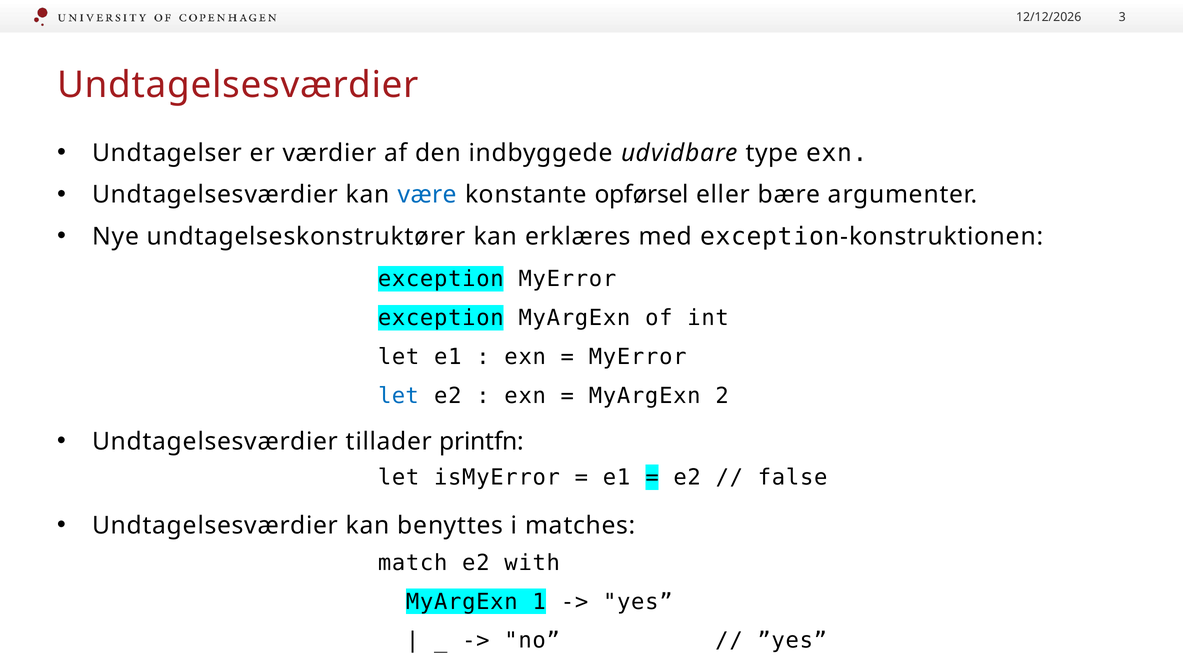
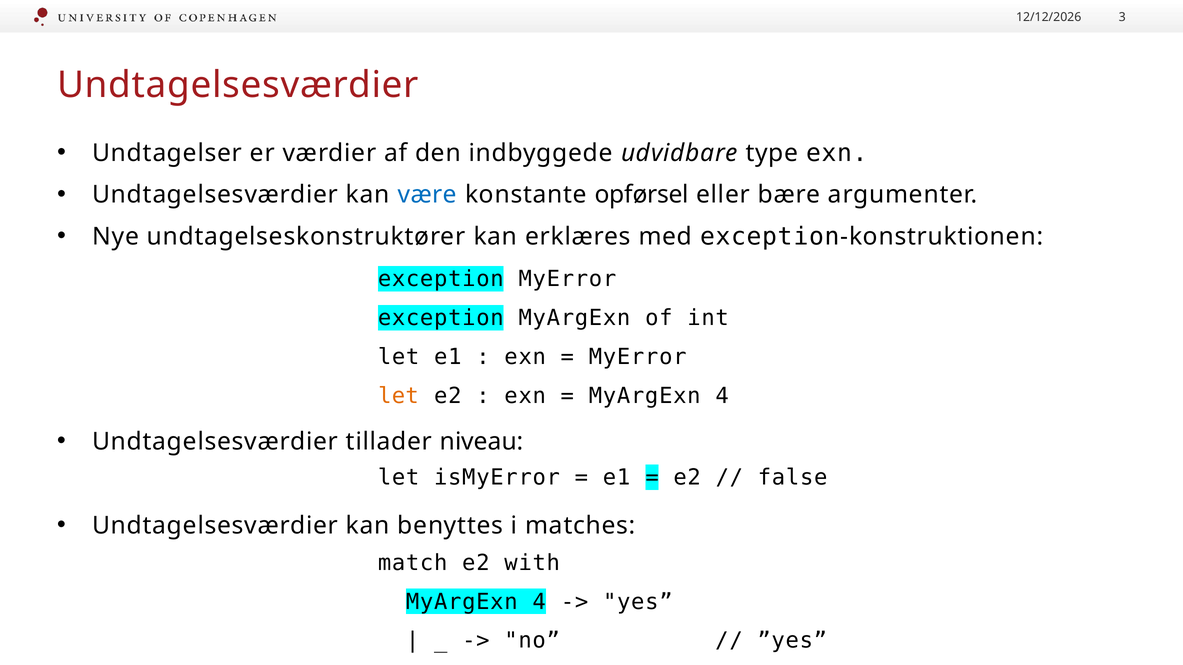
let at (398, 396) colour: blue -> orange
2 at (722, 396): 2 -> 4
printfn: printfn -> niveau
1 at (539, 602): 1 -> 4
